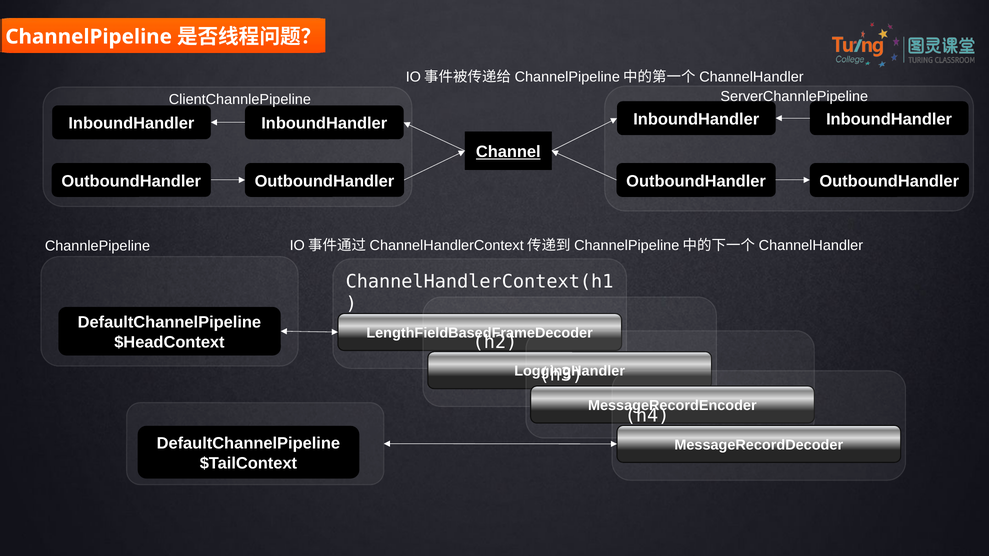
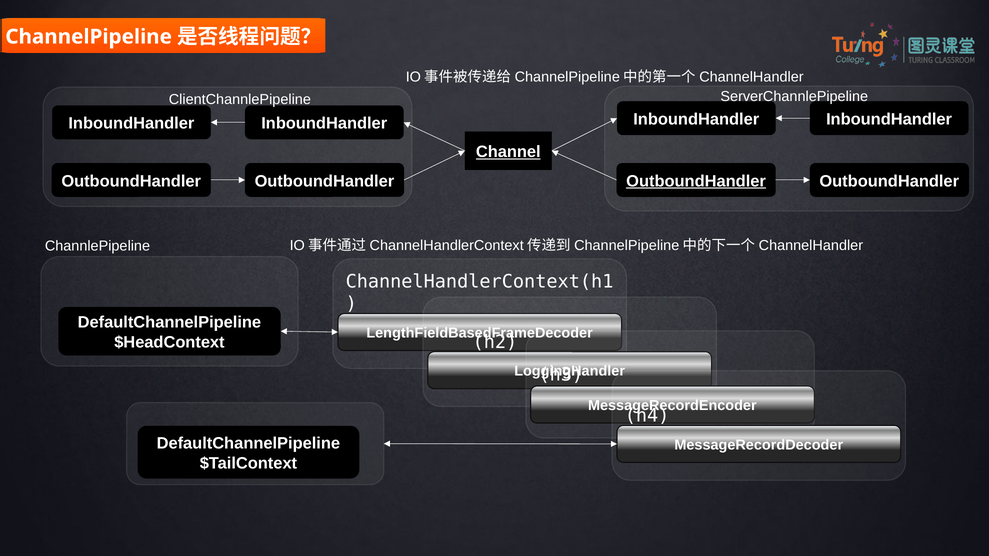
OutboundHandler at (696, 181) underline: none -> present
